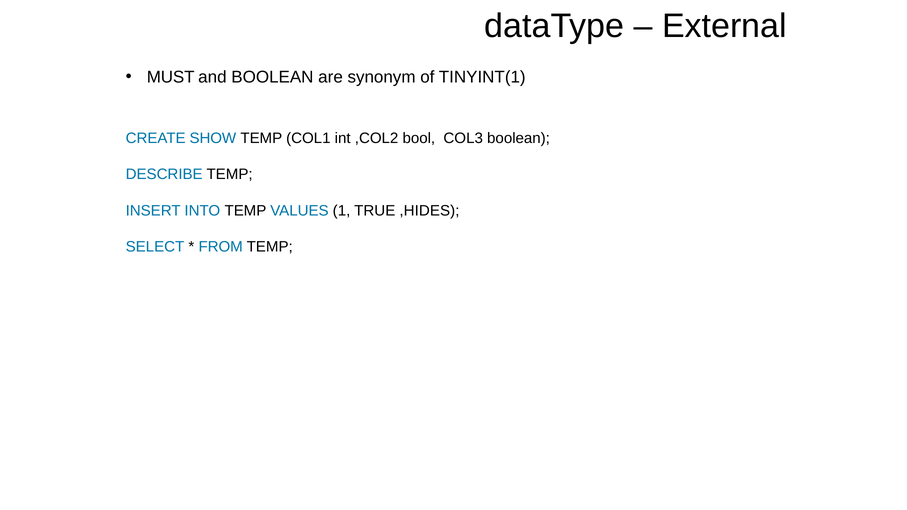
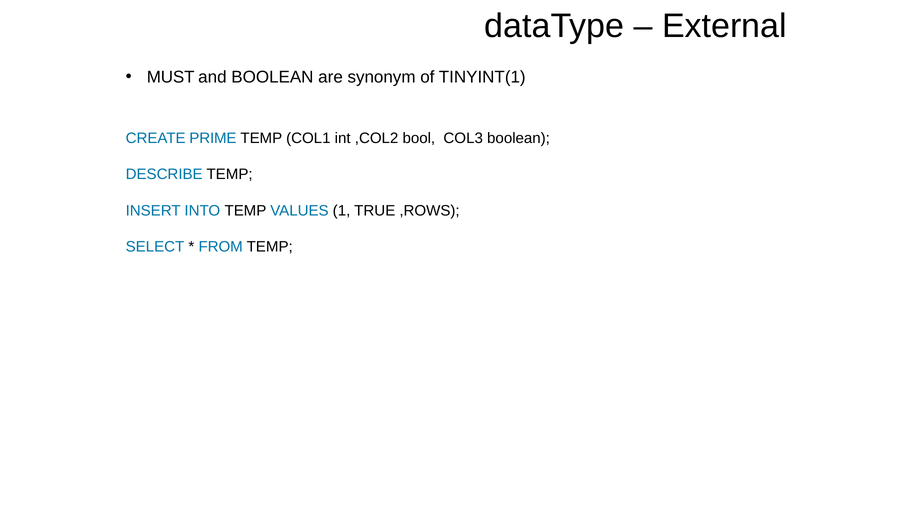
SHOW: SHOW -> PRIME
,HIDES: ,HIDES -> ,ROWS
